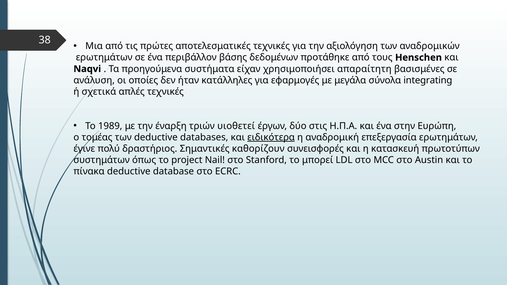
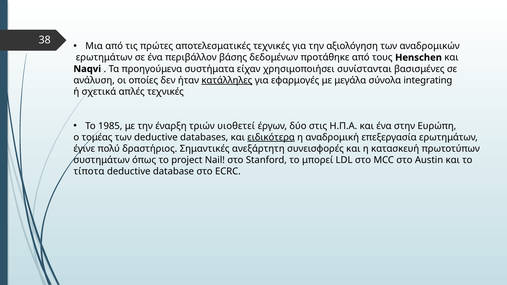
απαραίτητη: απαραίτητη -> συνίστανται
κατάλληλες underline: none -> present
1989: 1989 -> 1985
καθορίζουν: καθορίζουν -> ανεξάρτητη
πίνακα: πίνακα -> τίποτα
